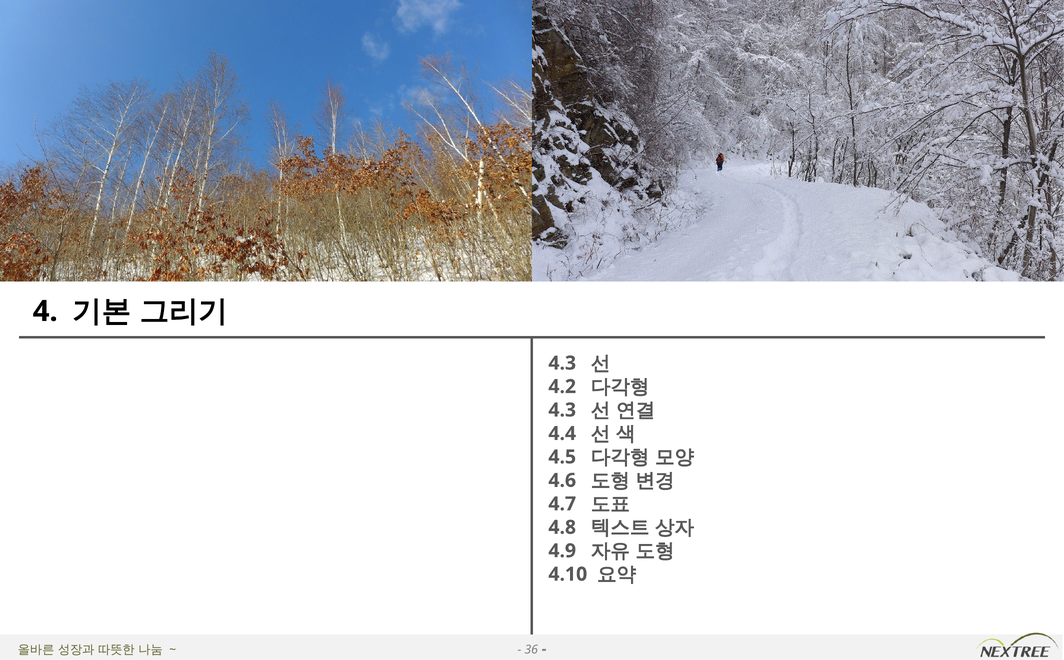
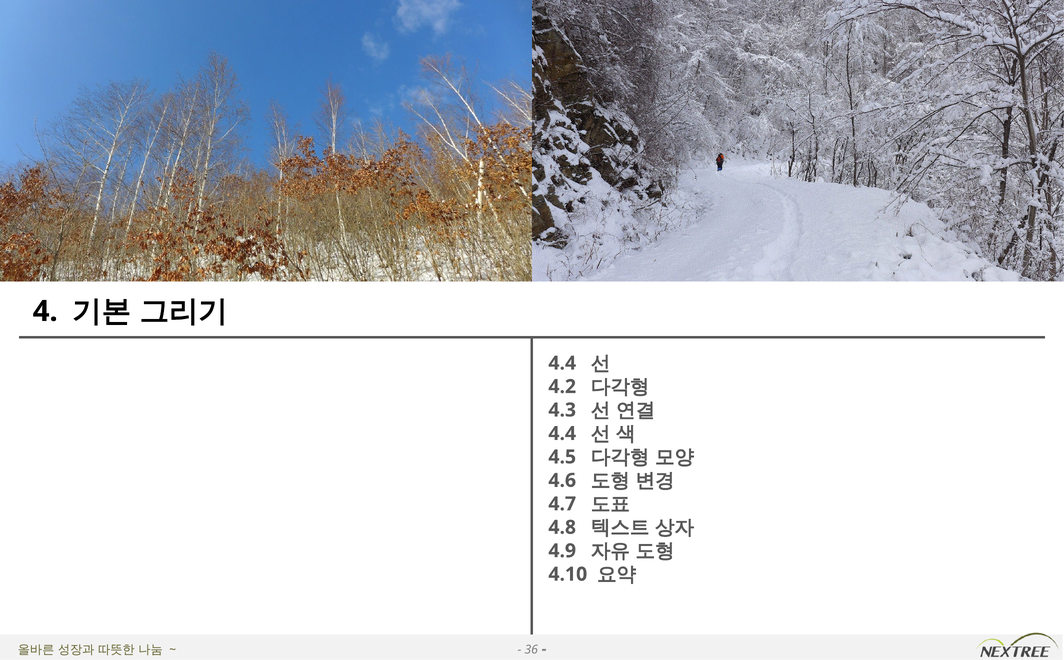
4.3 at (562, 363): 4.3 -> 4.4
